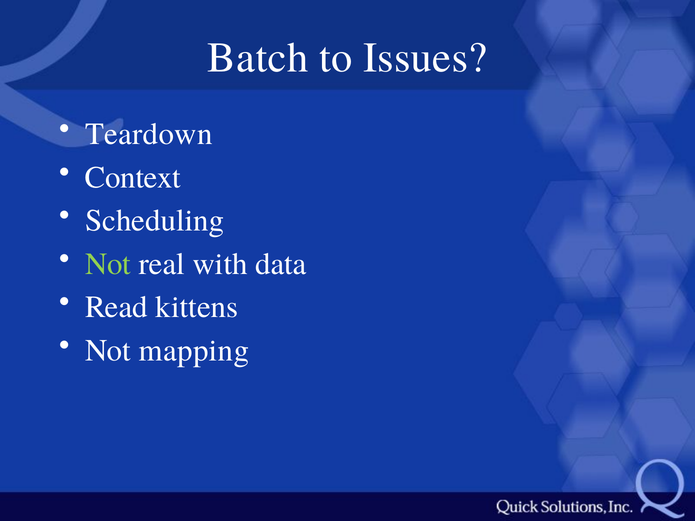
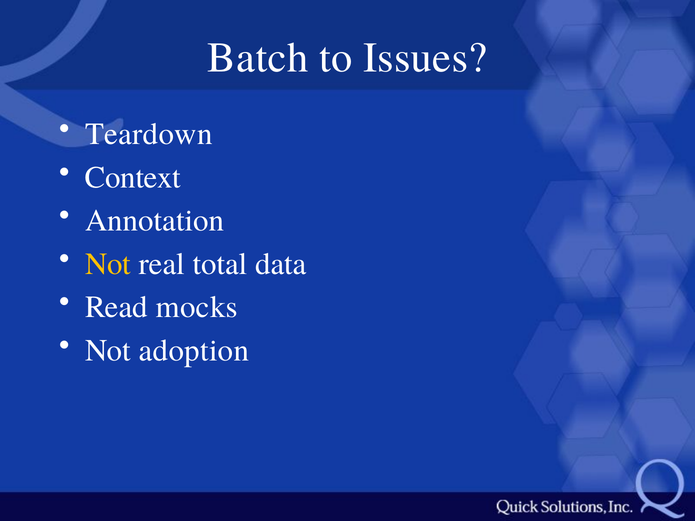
Scheduling: Scheduling -> Annotation
Not at (108, 264) colour: light green -> yellow
with: with -> total
kittens: kittens -> mocks
mapping: mapping -> adoption
